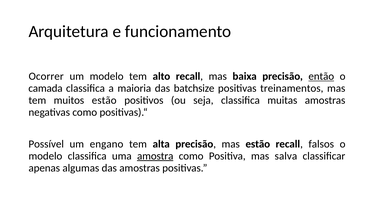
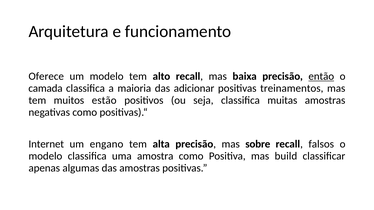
Ocorrer: Ocorrer -> Oferece
batchsize: batchsize -> adicionar
Possível: Possível -> Internet
mas estão: estão -> sobre
amostra underline: present -> none
salva: salva -> build
